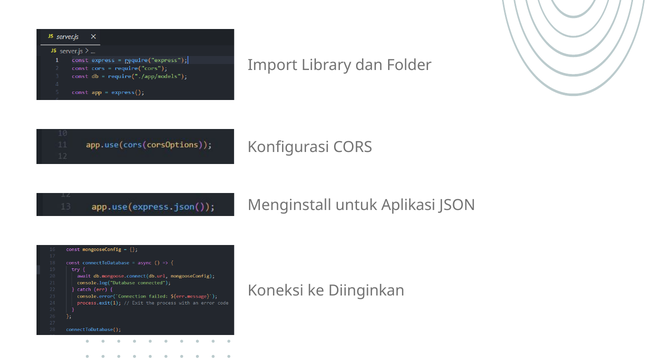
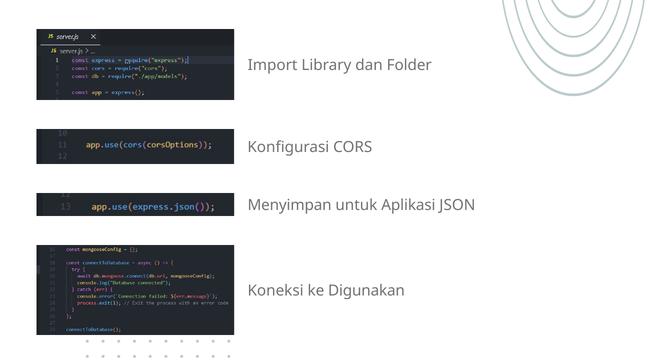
Menginstall: Menginstall -> Menyimpan
Diinginkan: Diinginkan -> Digunakan
